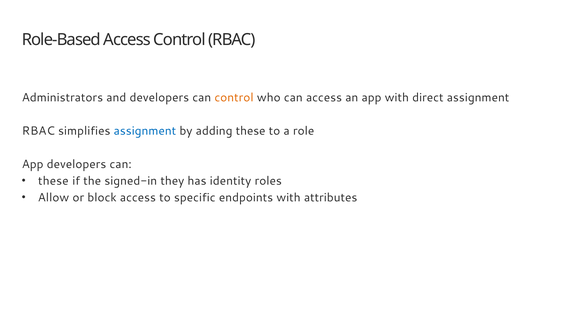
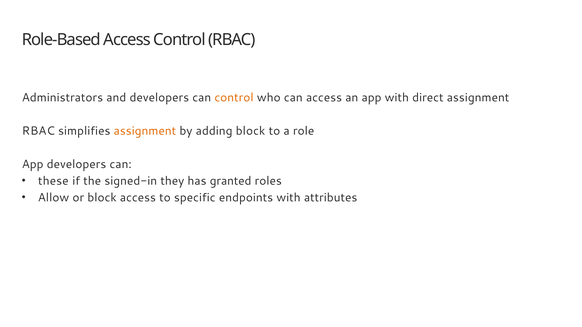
assignment at (145, 131) colour: blue -> orange
adding these: these -> block
identity: identity -> granted
